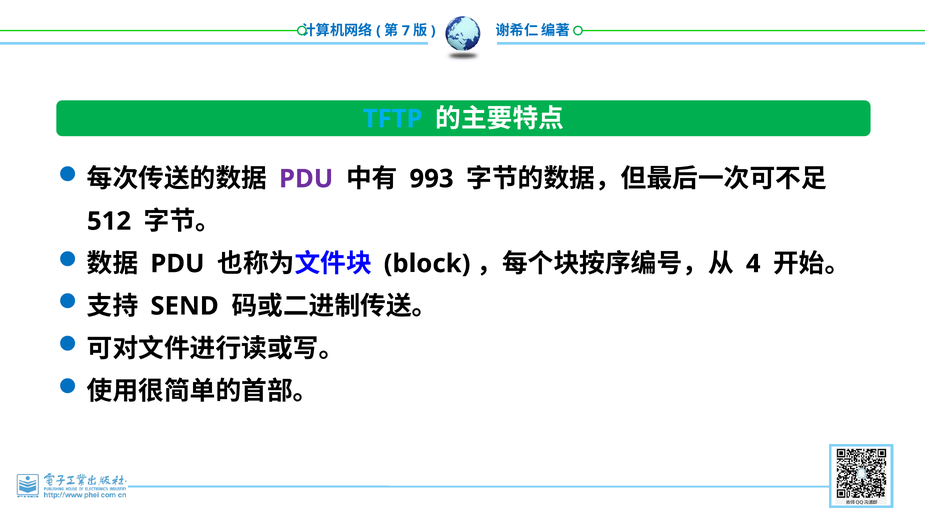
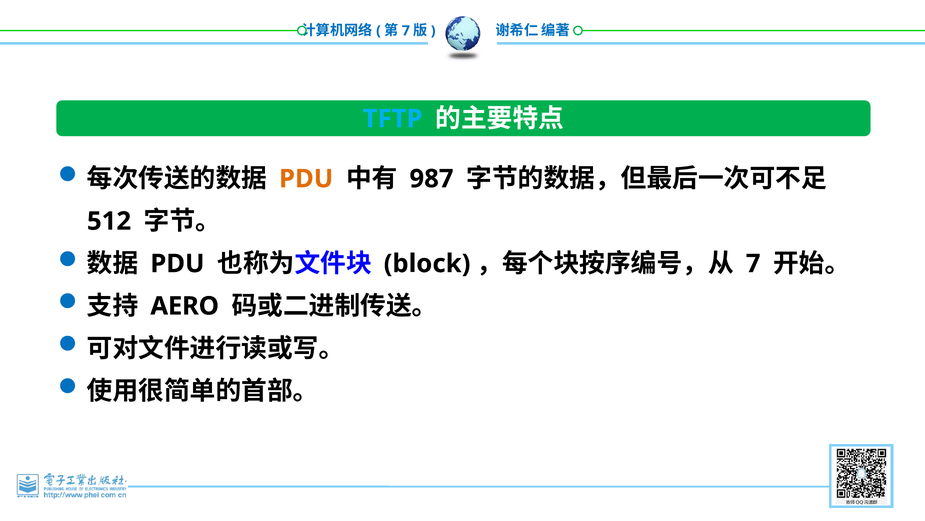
PDU at (306, 179) colour: purple -> orange
993: 993 -> 987
4 at (753, 263): 4 -> 7
SEND: SEND -> AERO
